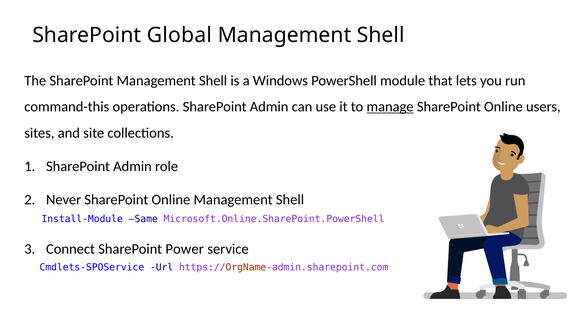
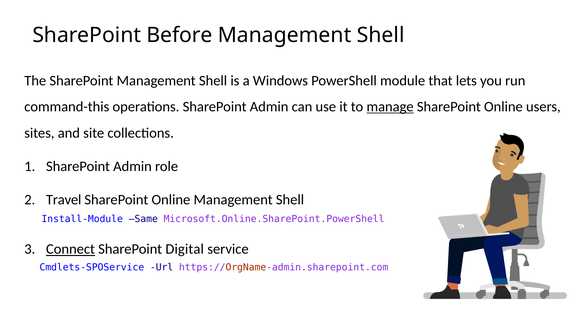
Global: Global -> Before
Never: Never -> Travel
Connect underline: none -> present
Power: Power -> Digital
